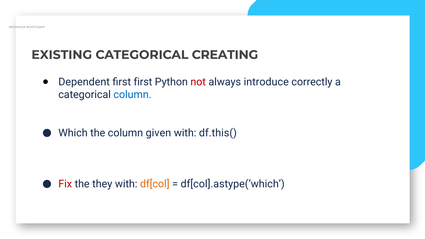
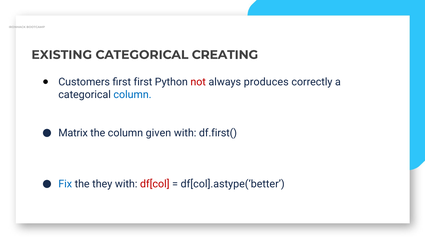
Dependent: Dependent -> Customers
introduce: introduce -> produces
Which: Which -> Matrix
df.this(: df.this( -> df.first(
Fix colour: red -> blue
df[col colour: orange -> red
df[col].astype(‘which: df[col].astype(‘which -> df[col].astype(‘better
